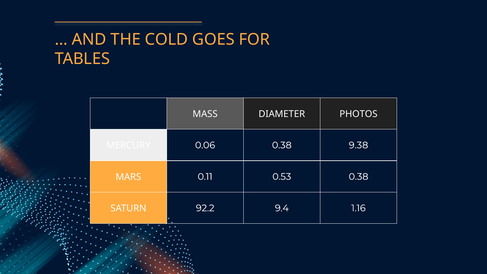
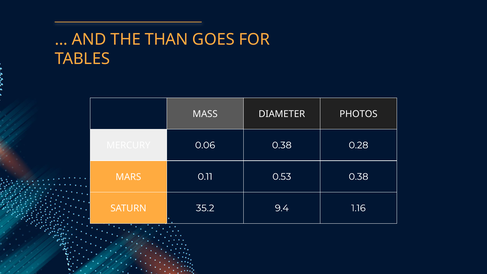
COLD: COLD -> THAN
9.38: 9.38 -> 0.28
92.2: 92.2 -> 35.2
